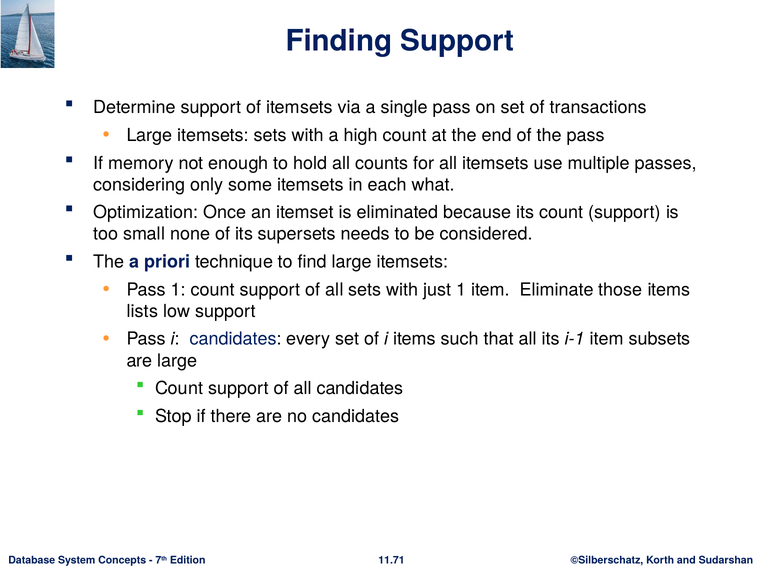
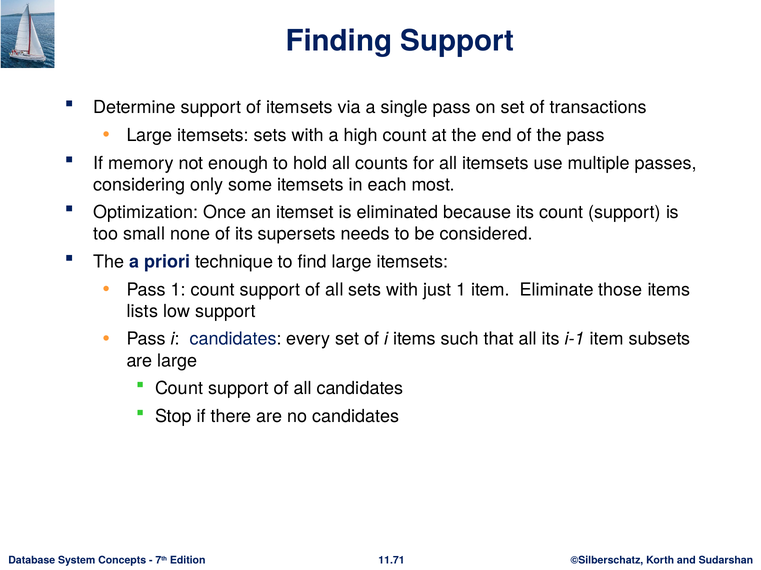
what: what -> most
